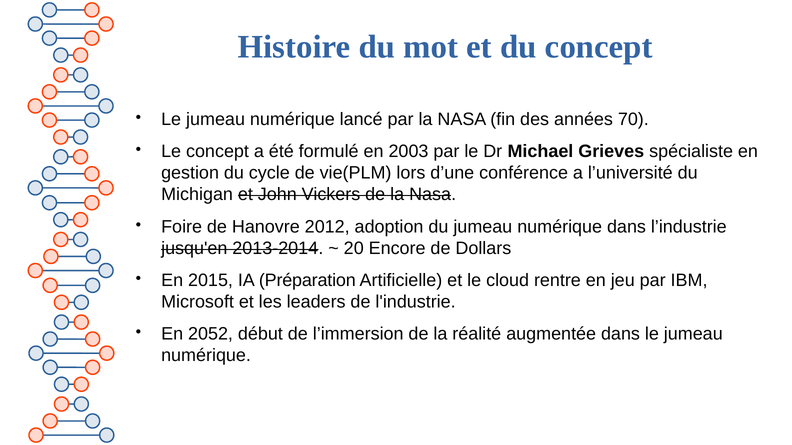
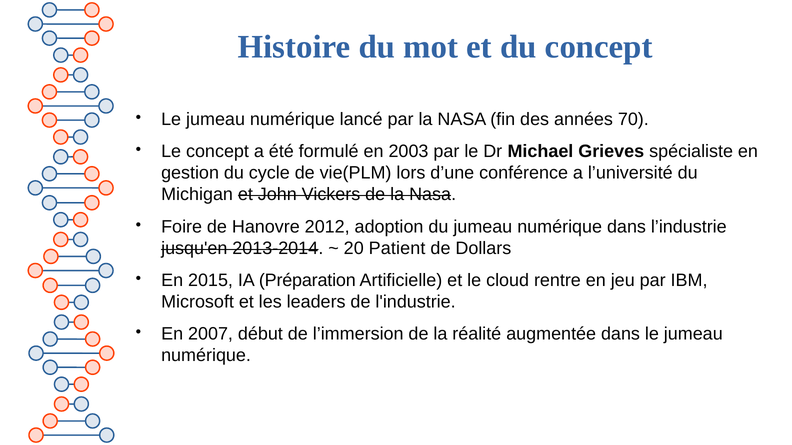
Encore: Encore -> Patient
2052: 2052 -> 2007
